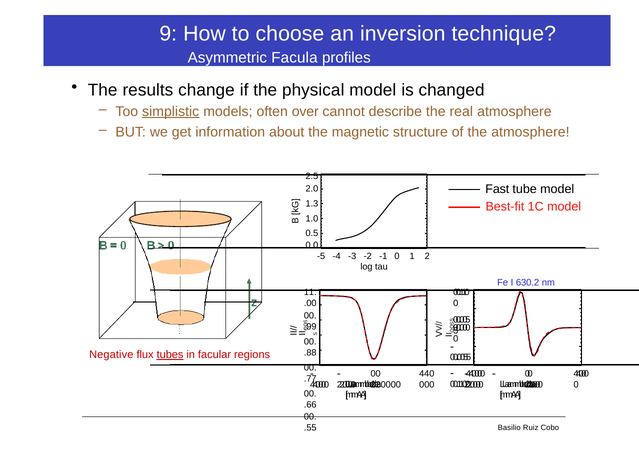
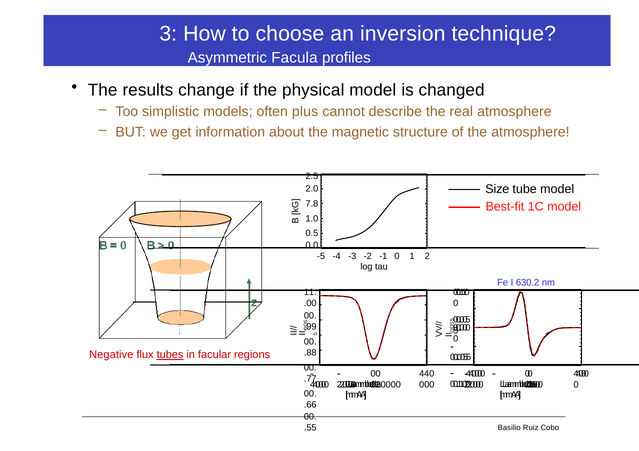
9: 9 -> 3
simplistic underline: present -> none
over: over -> plus
Fast: Fast -> Size
1.3: 1.3 -> 7.8
